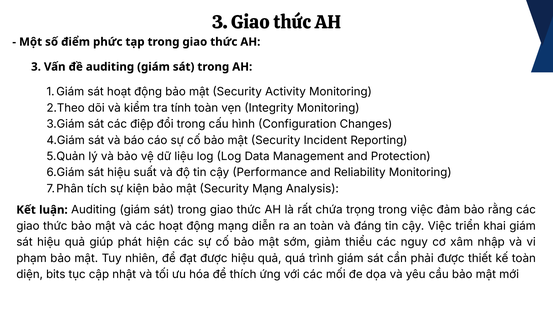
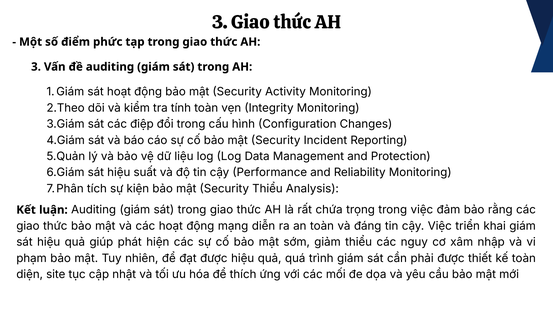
Security Mạng: Mạng -> Thiểu
bits: bits -> site
